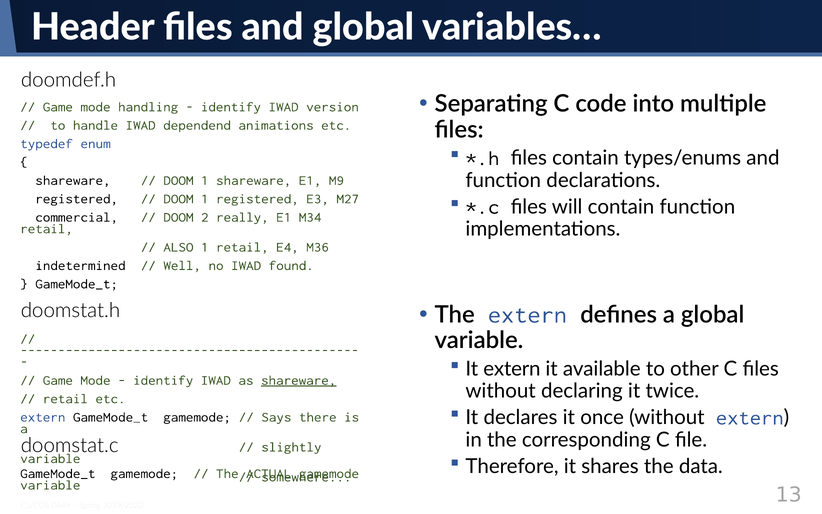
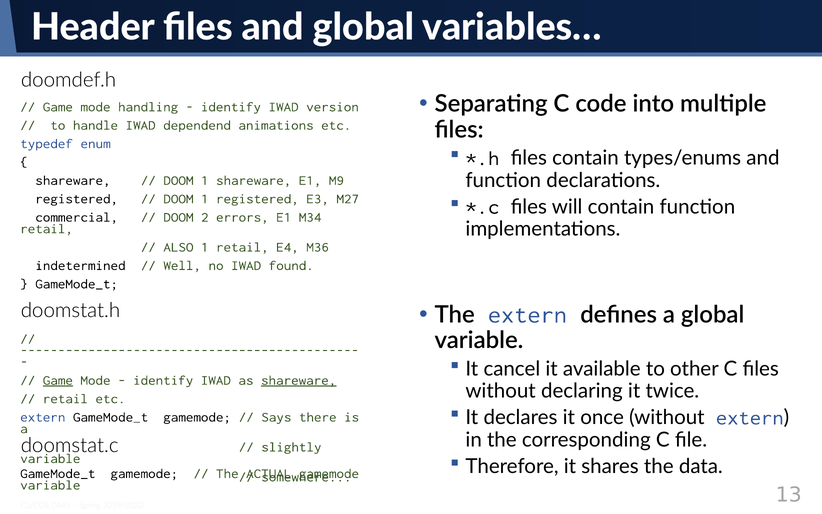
really: really -> errors
It extern: extern -> cancel
Game at (58, 380) underline: none -> present
